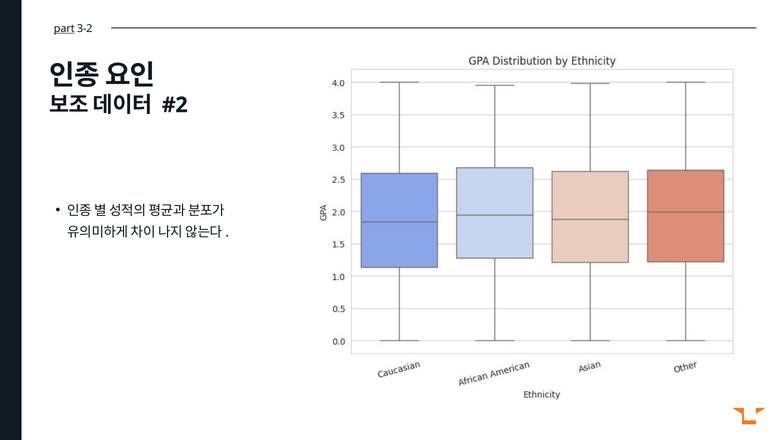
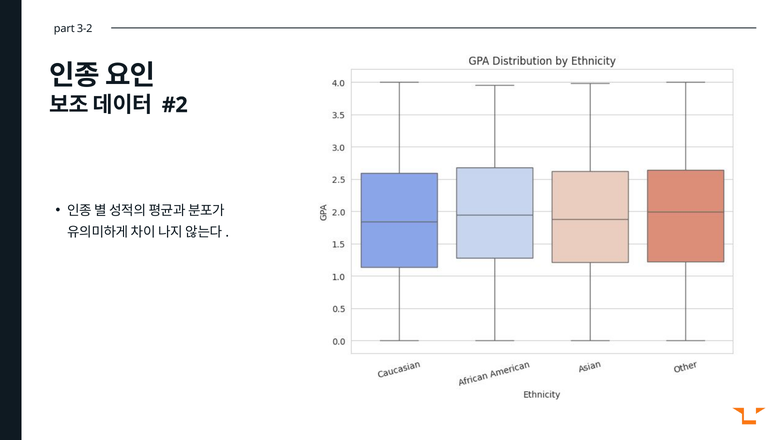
part underline: present -> none
